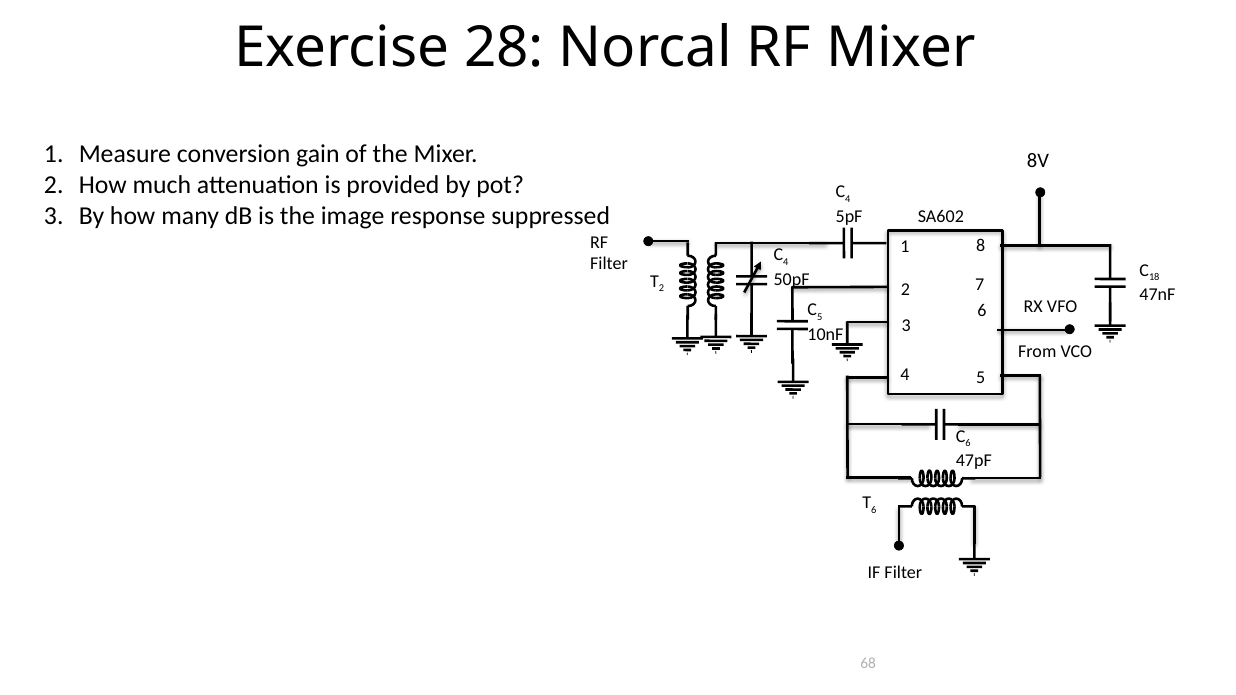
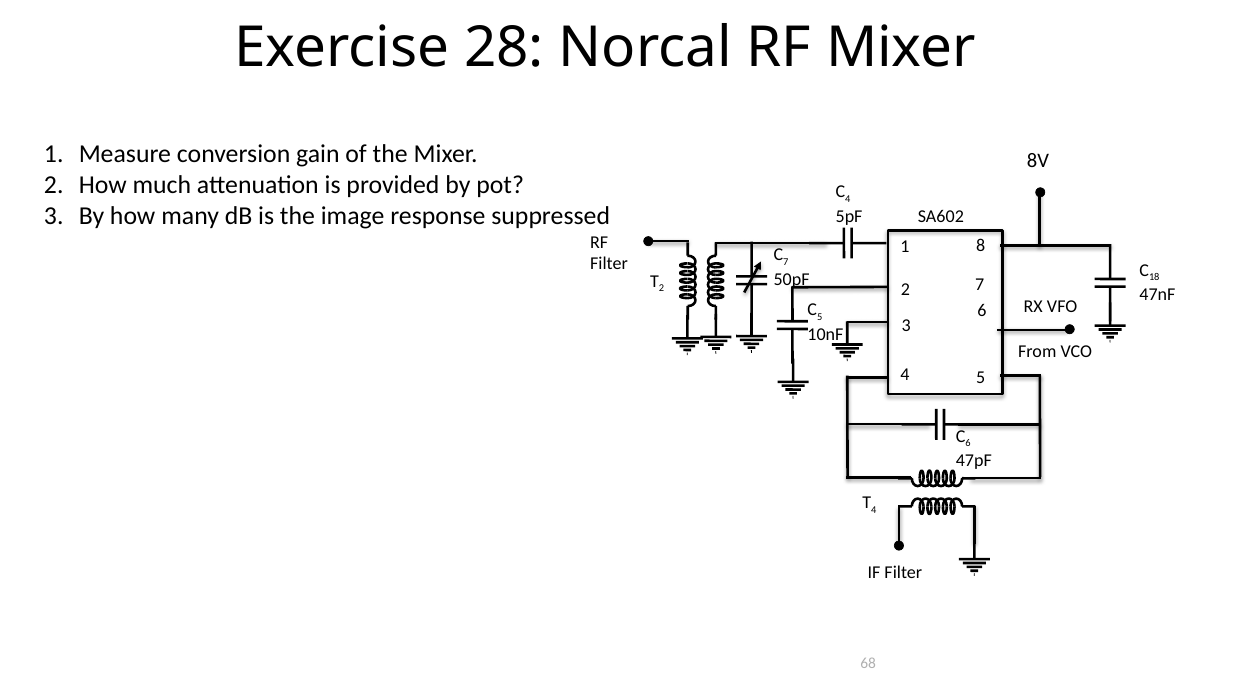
4 at (786, 262): 4 -> 7
6 at (874, 510): 6 -> 4
